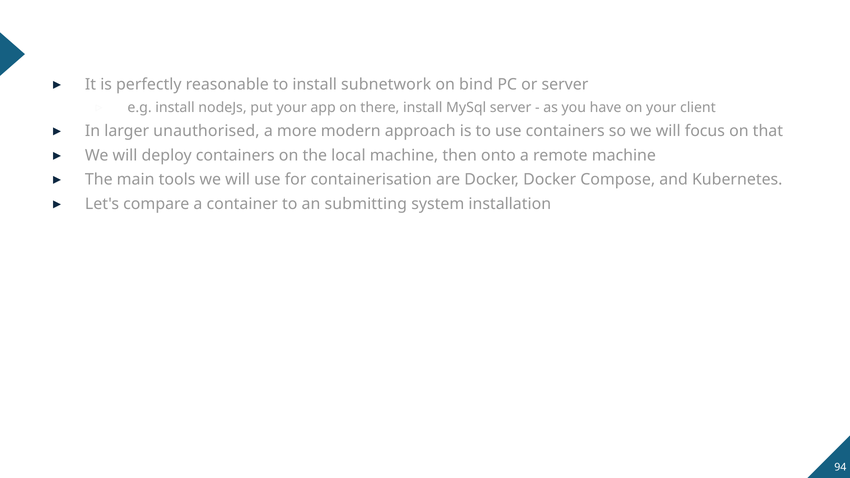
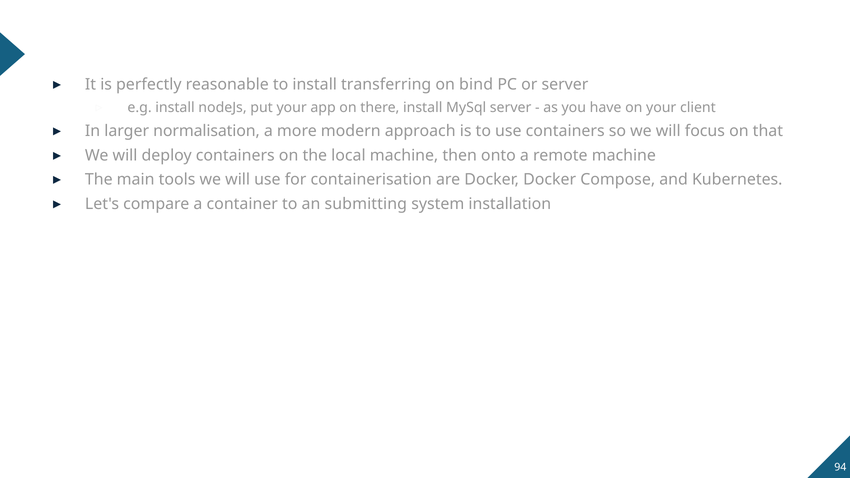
subnetwork: subnetwork -> transferring
unauthorised: unauthorised -> normalisation
